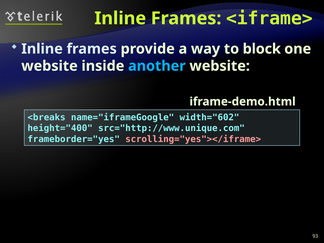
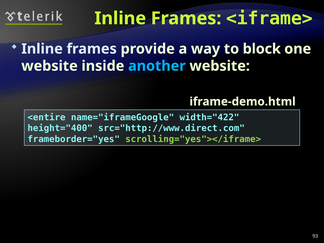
<breaks: <breaks -> <entire
width="602: width="602 -> width="422
src="http://www.unique.com: src="http://www.unique.com -> src="http://www.direct.com
scrolling="yes"></iframe> colour: pink -> light green
